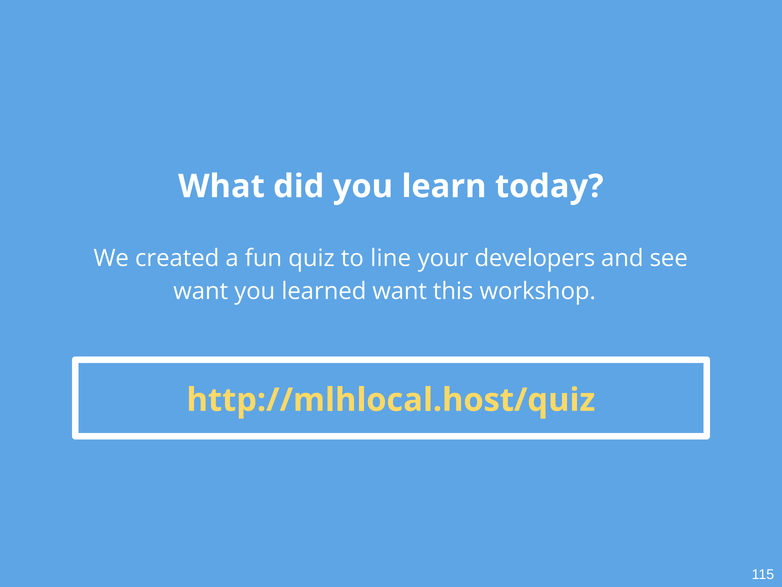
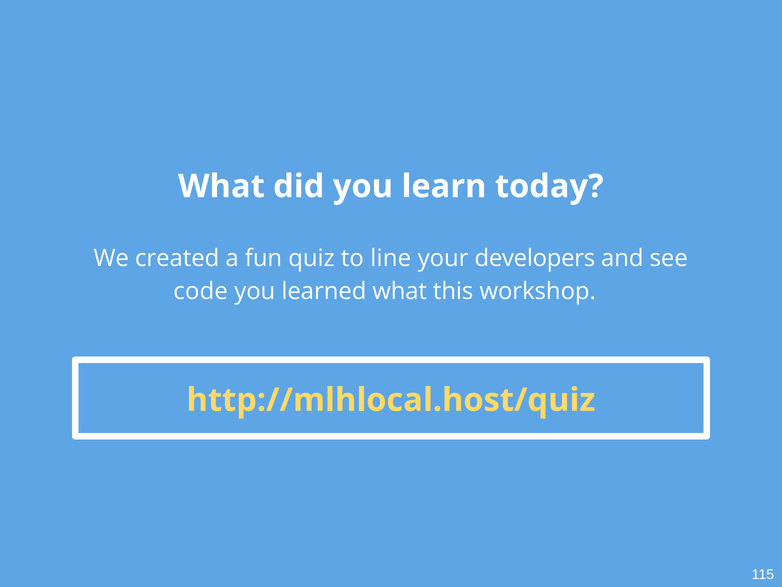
want at (201, 291): want -> code
learned want: want -> what
